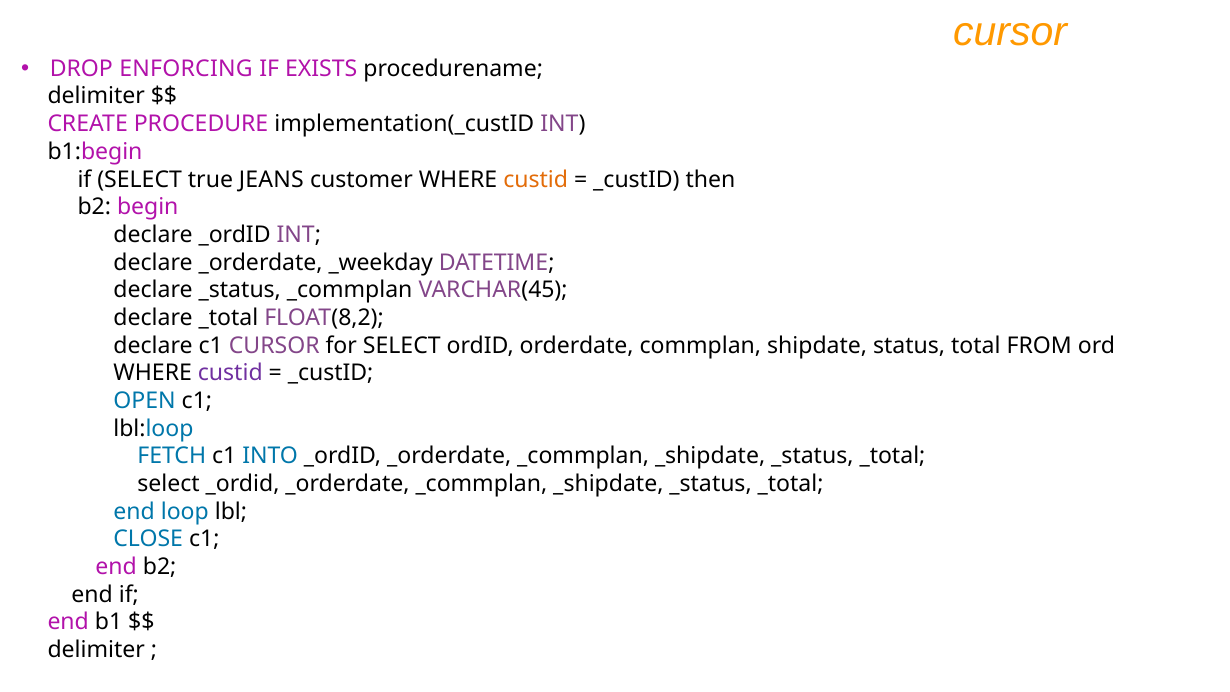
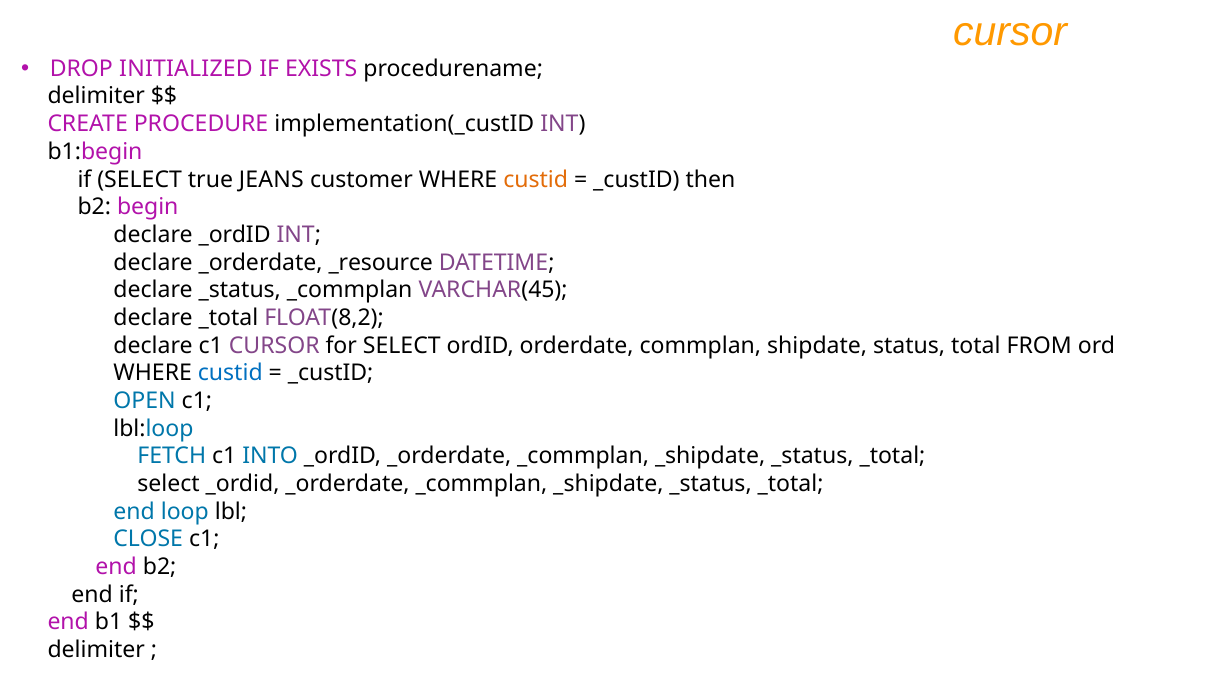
ENFORCING: ENFORCING -> INITIALIZED
_weekday: _weekday -> _resource
custid at (230, 373) colour: purple -> blue
